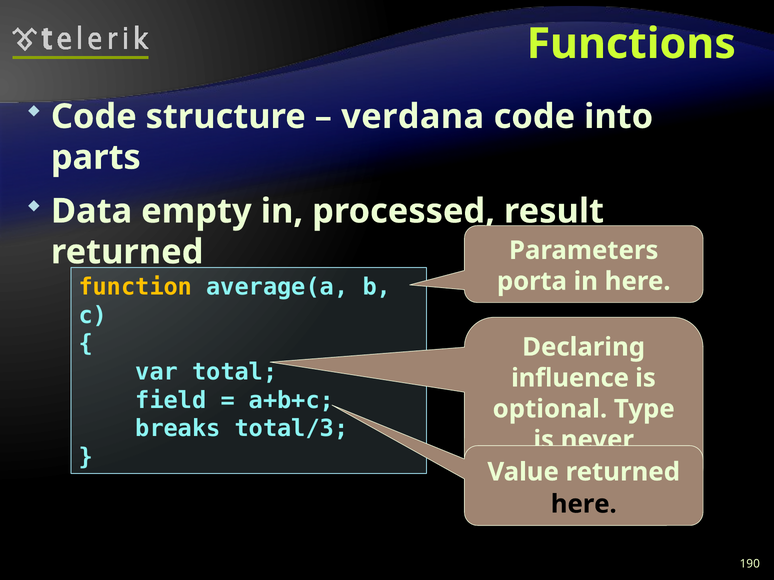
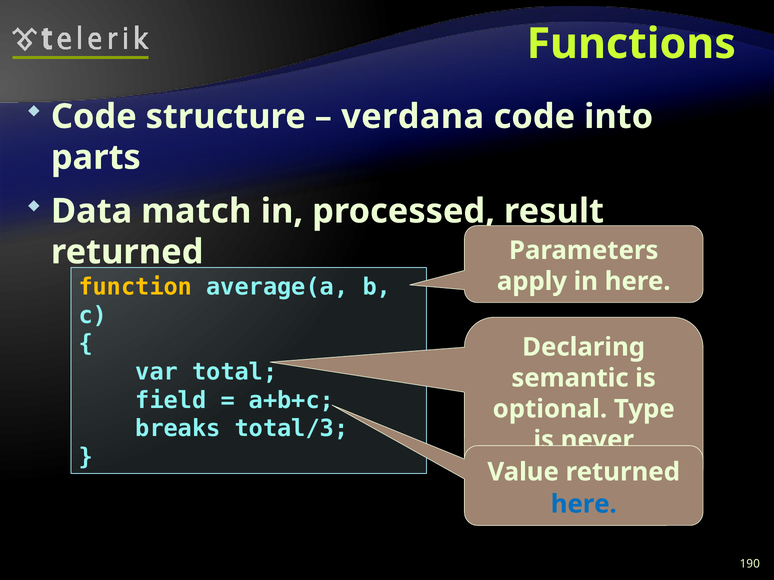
empty: empty -> match
porta: porta -> apply
influence: influence -> semantic
here at (584, 505) colour: black -> blue
